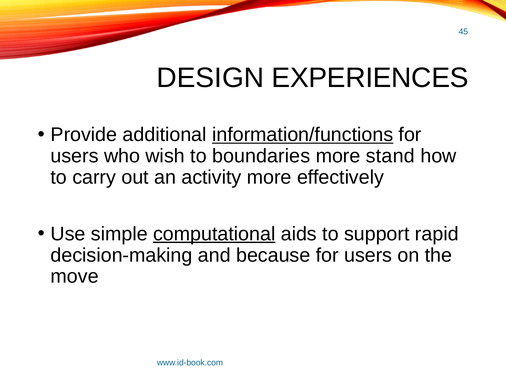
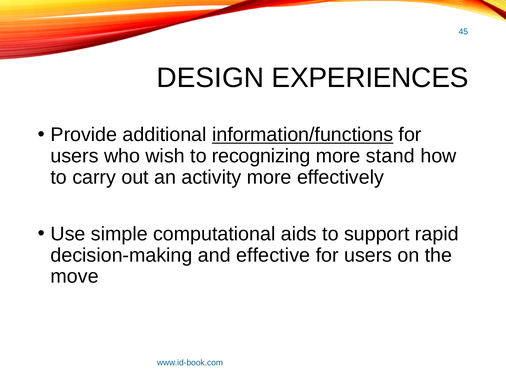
boundaries: boundaries -> recognizing
computational underline: present -> none
because: because -> effective
